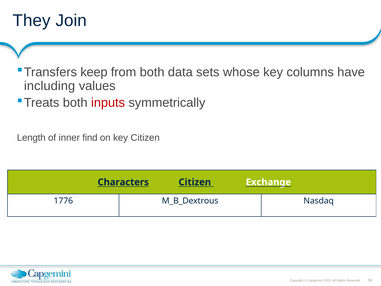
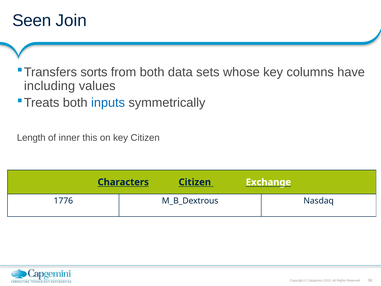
They: They -> Seen
keep: keep -> sorts
inputs colour: red -> blue
find: find -> this
